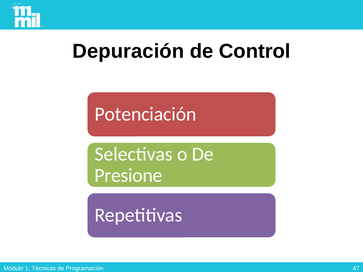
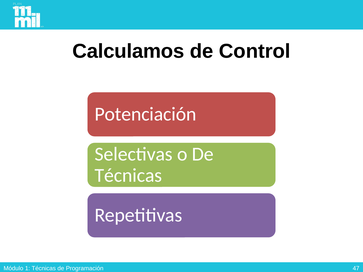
Depuración: Depuración -> Calculamos
Presione at (128, 175): Presione -> Técnicas
